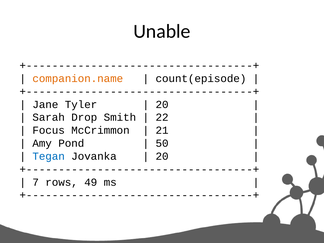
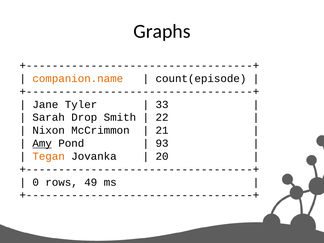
Unable: Unable -> Graphs
20 at (162, 104): 20 -> 33
Focus: Focus -> Nixon
Amy underline: none -> present
50: 50 -> 93
Tegan colour: blue -> orange
7: 7 -> 0
